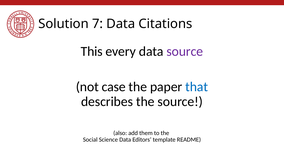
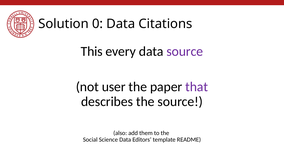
7: 7 -> 0
case: case -> user
that colour: blue -> purple
